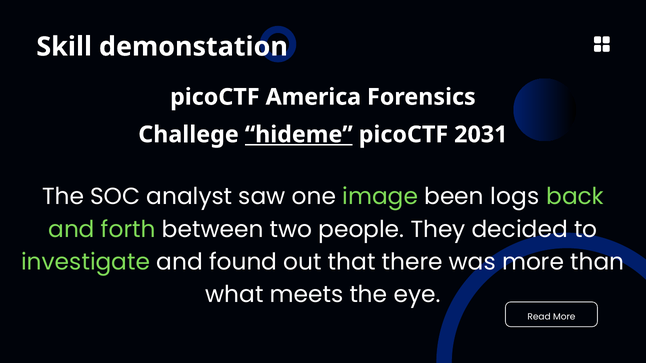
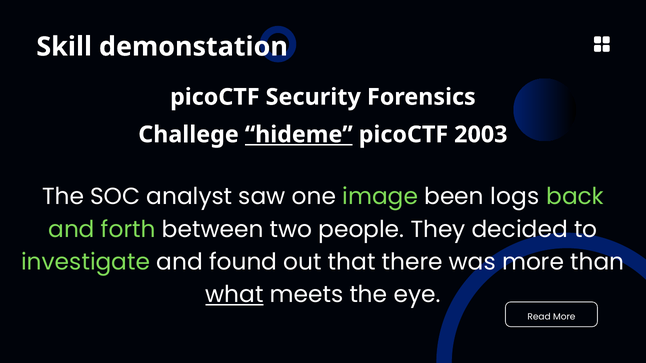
America: America -> Security
2031: 2031 -> 2003
what underline: none -> present
